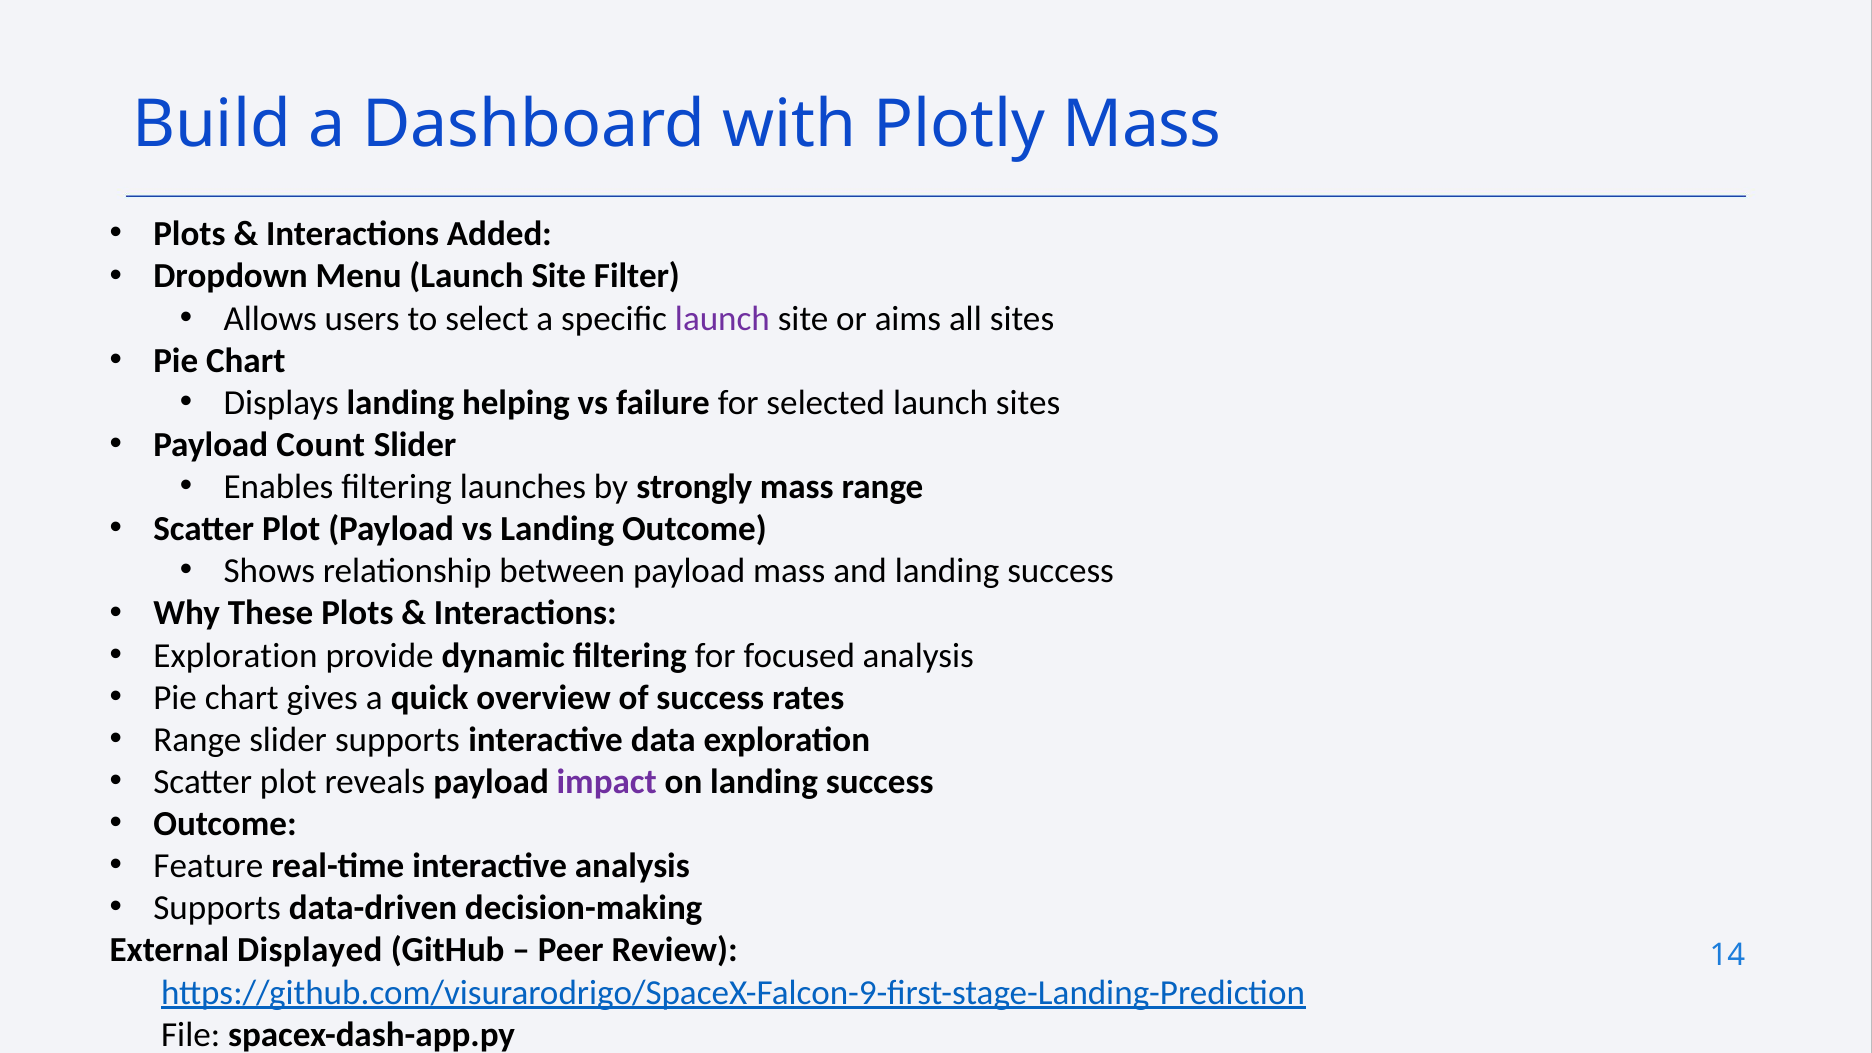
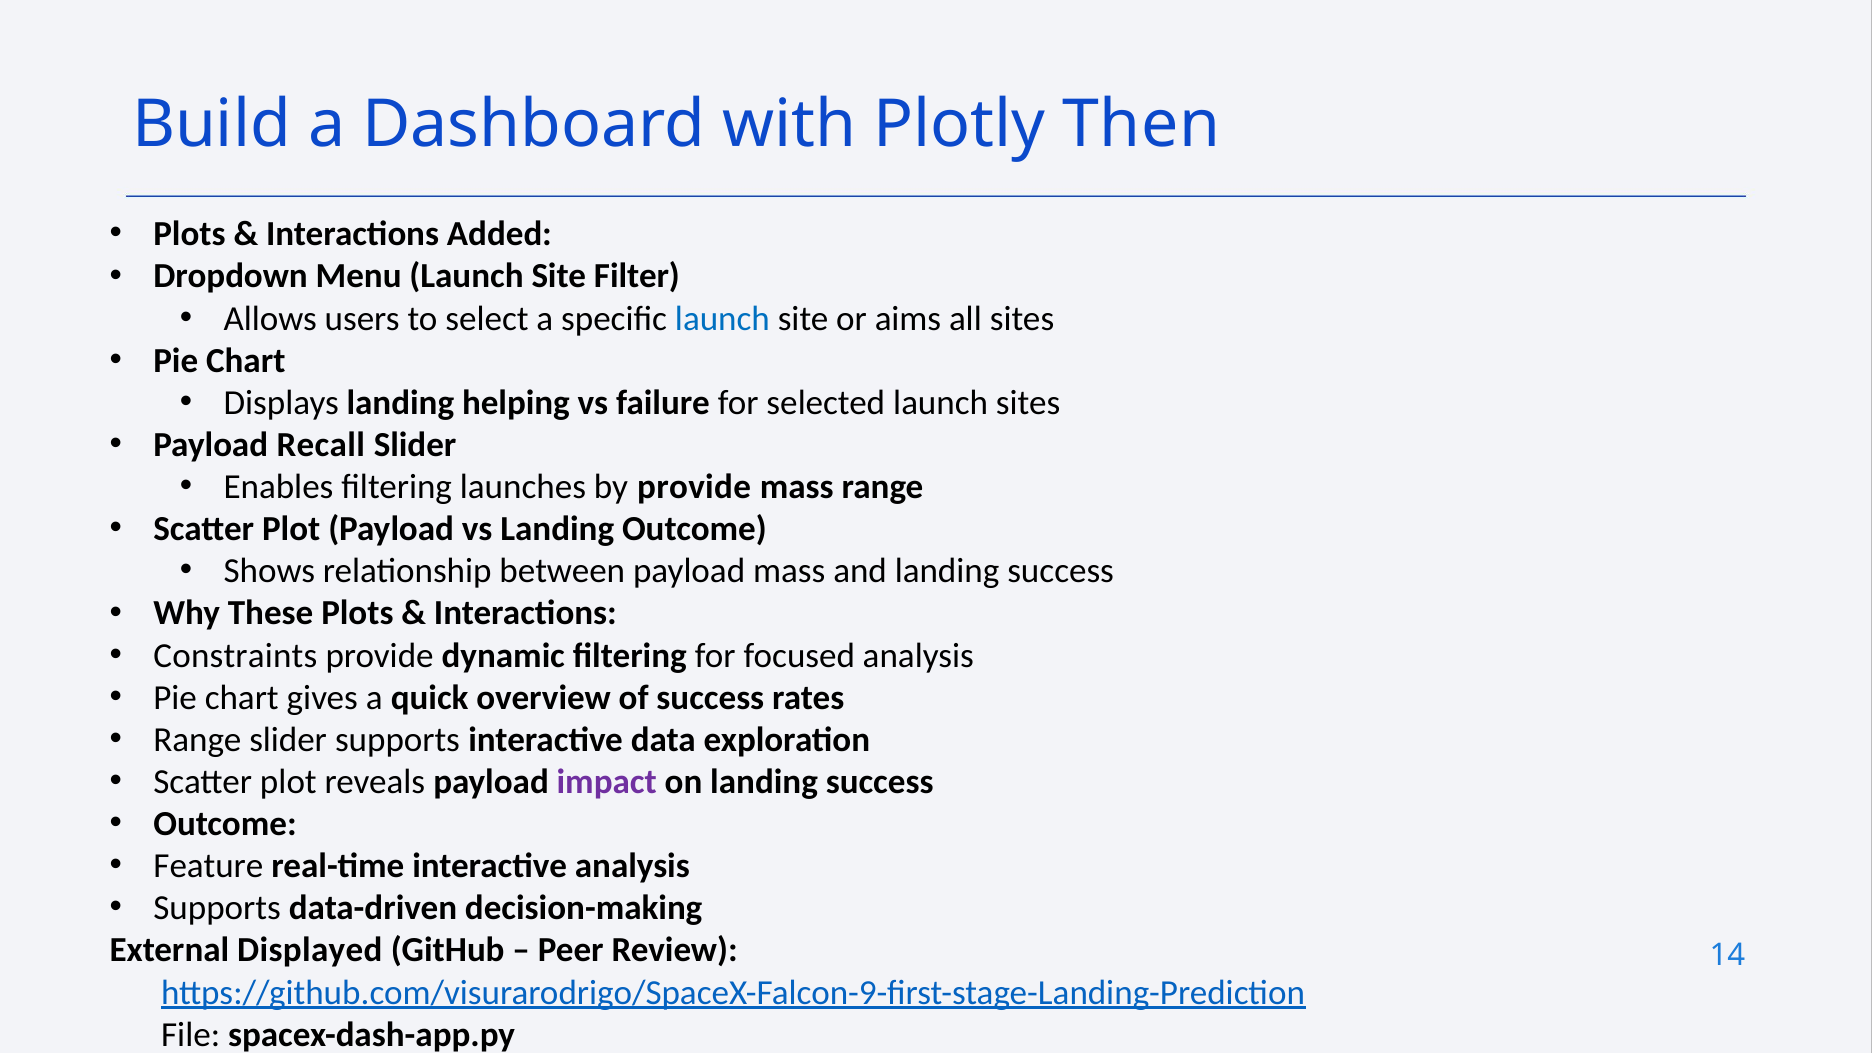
Plotly Mass: Mass -> Then
launch at (722, 319) colour: purple -> blue
Count: Count -> Recall
by strongly: strongly -> provide
Exploration at (235, 655): Exploration -> Constraints
